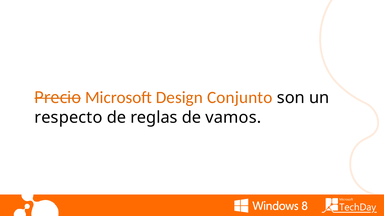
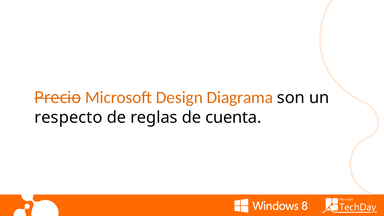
Conjunto: Conjunto -> Diagrama
vamos: vamos -> cuenta
